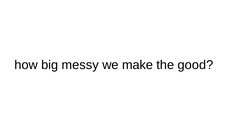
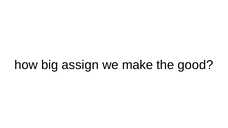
messy: messy -> assign
